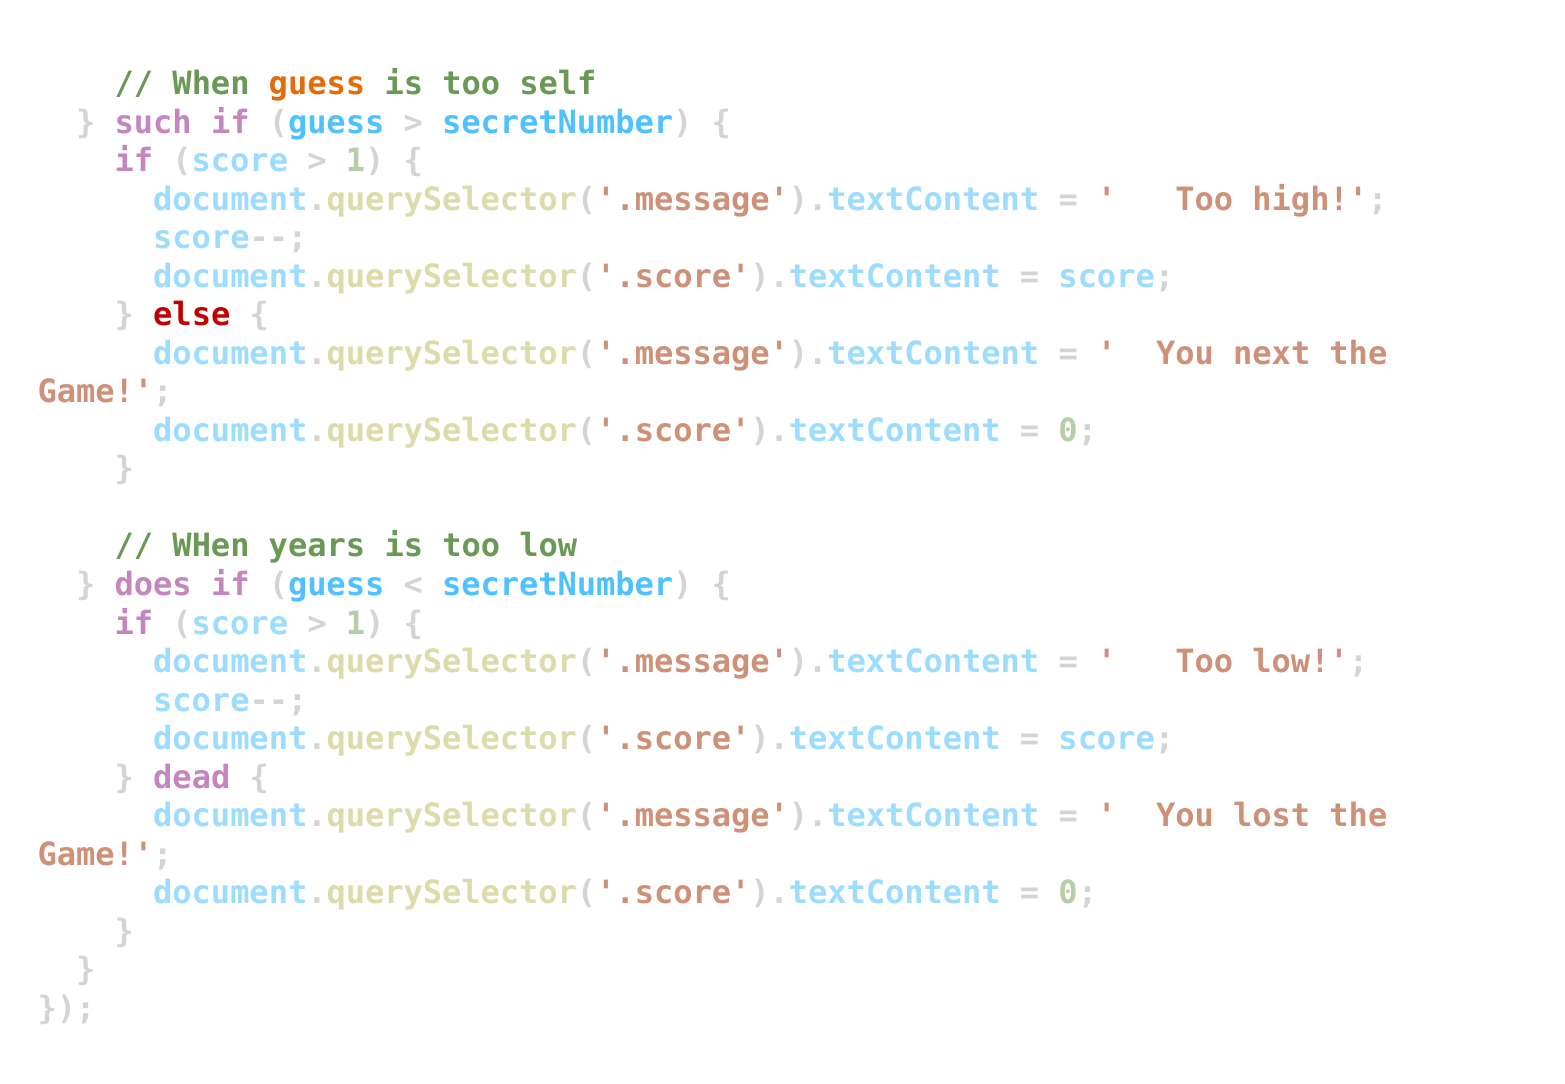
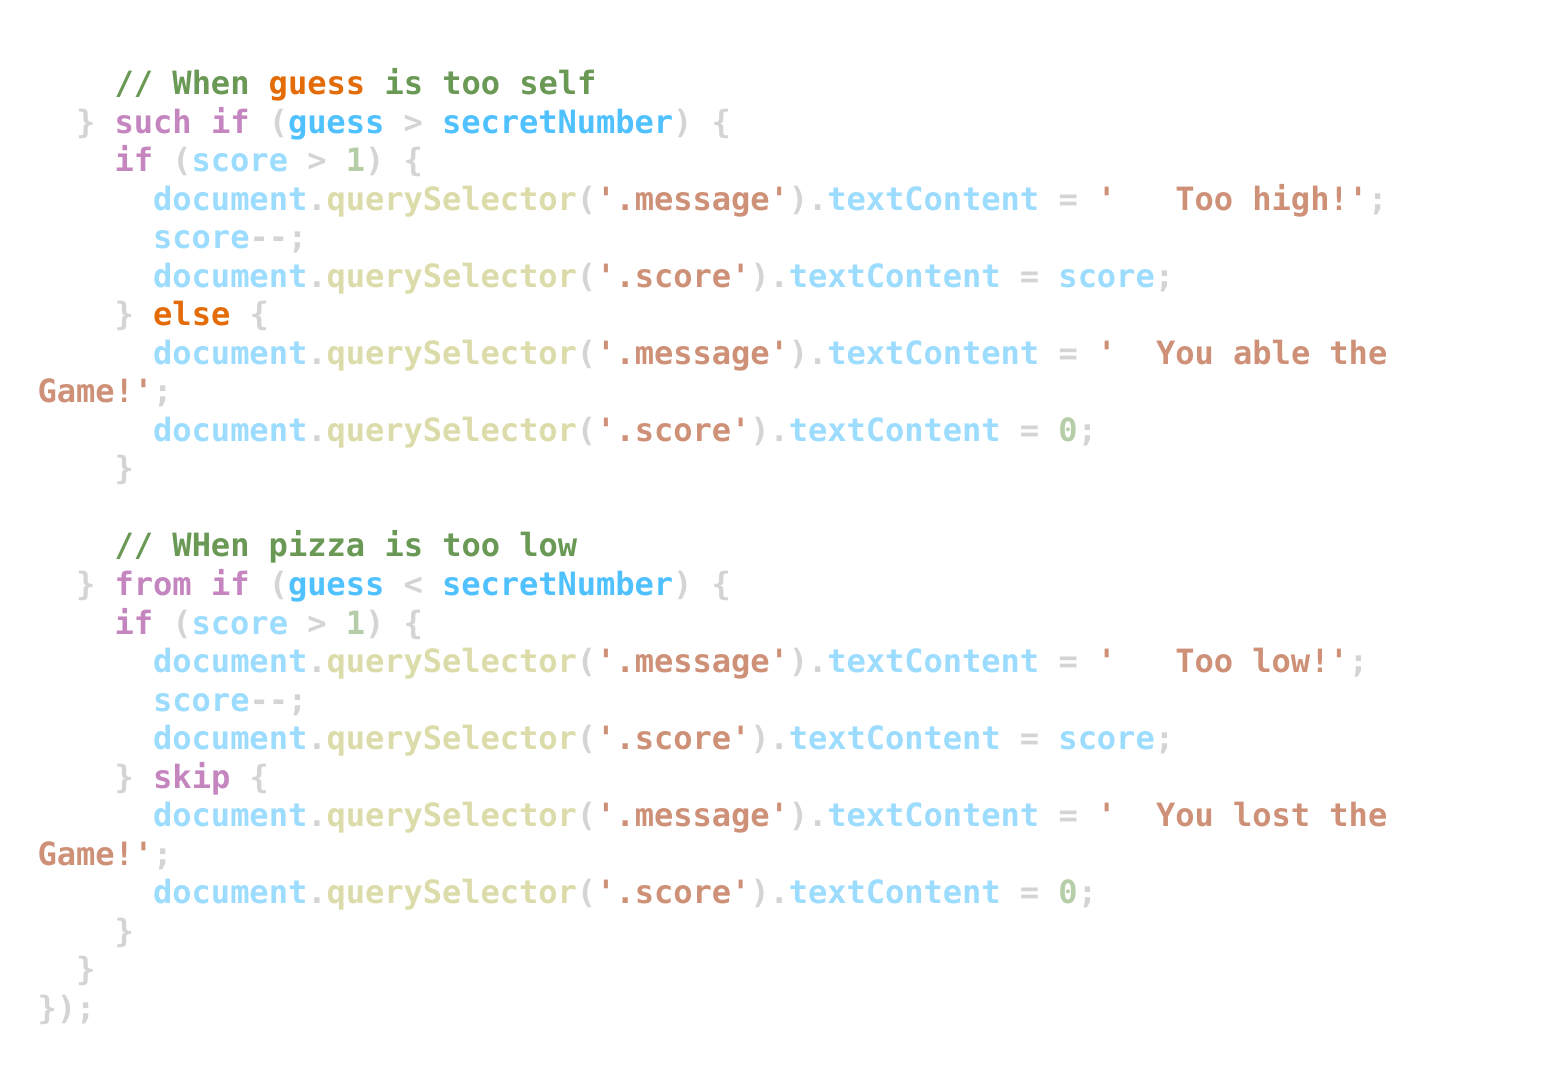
else colour: red -> orange
next: next -> able
years: years -> pizza
does: does -> from
dead: dead -> skip
